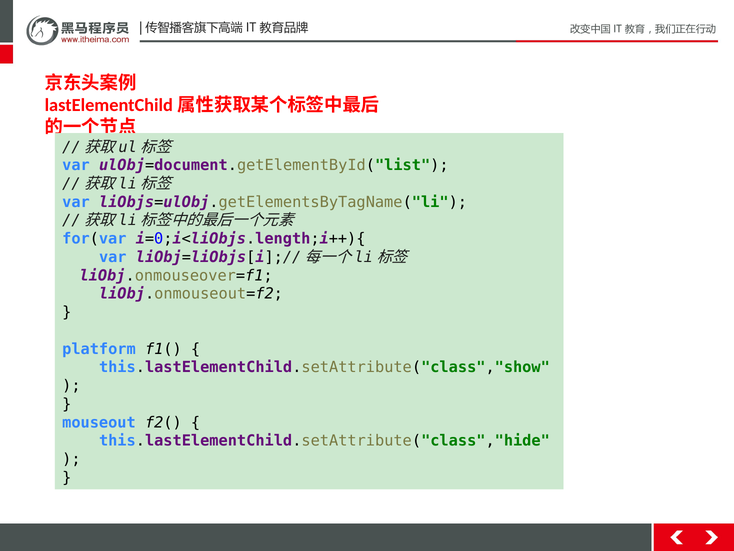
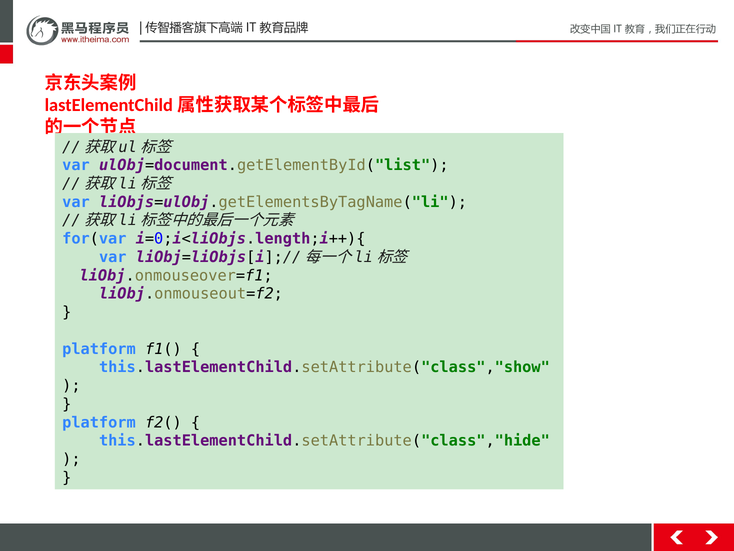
mouseout at (99, 422): mouseout -> platform
